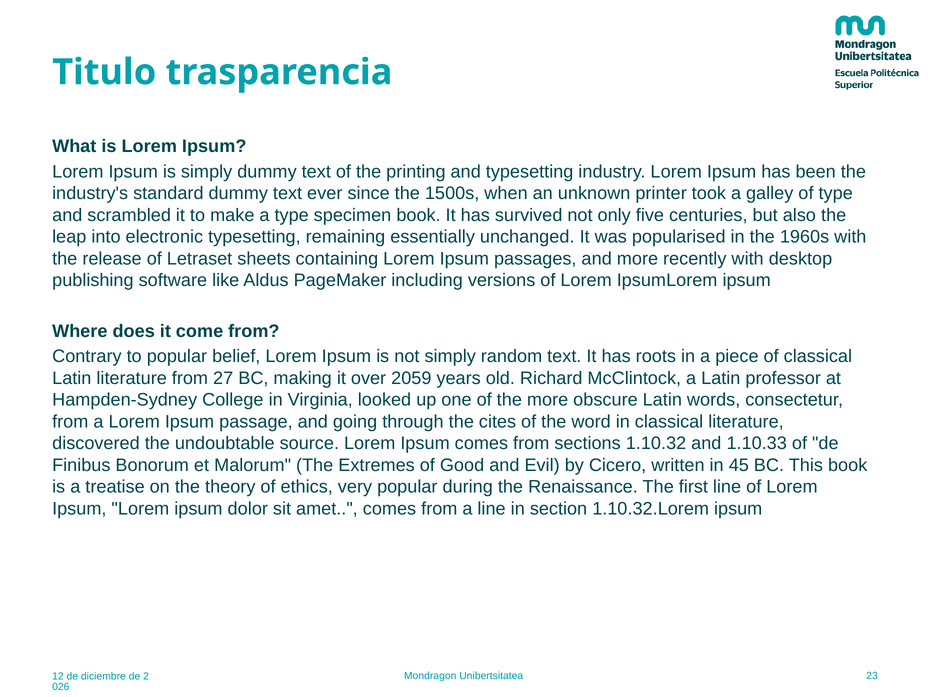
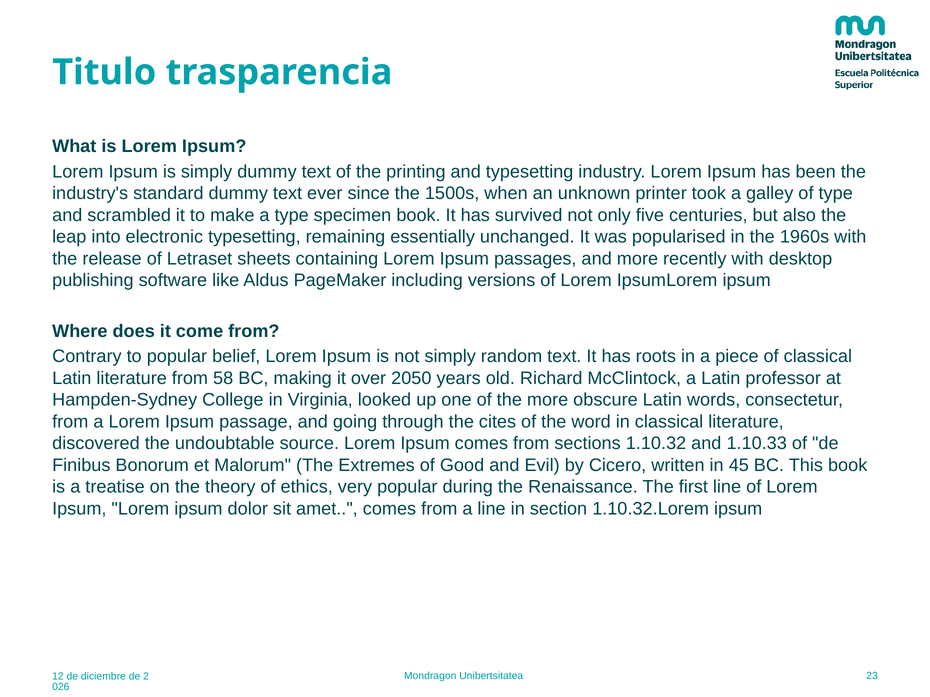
27: 27 -> 58
2059: 2059 -> 2050
